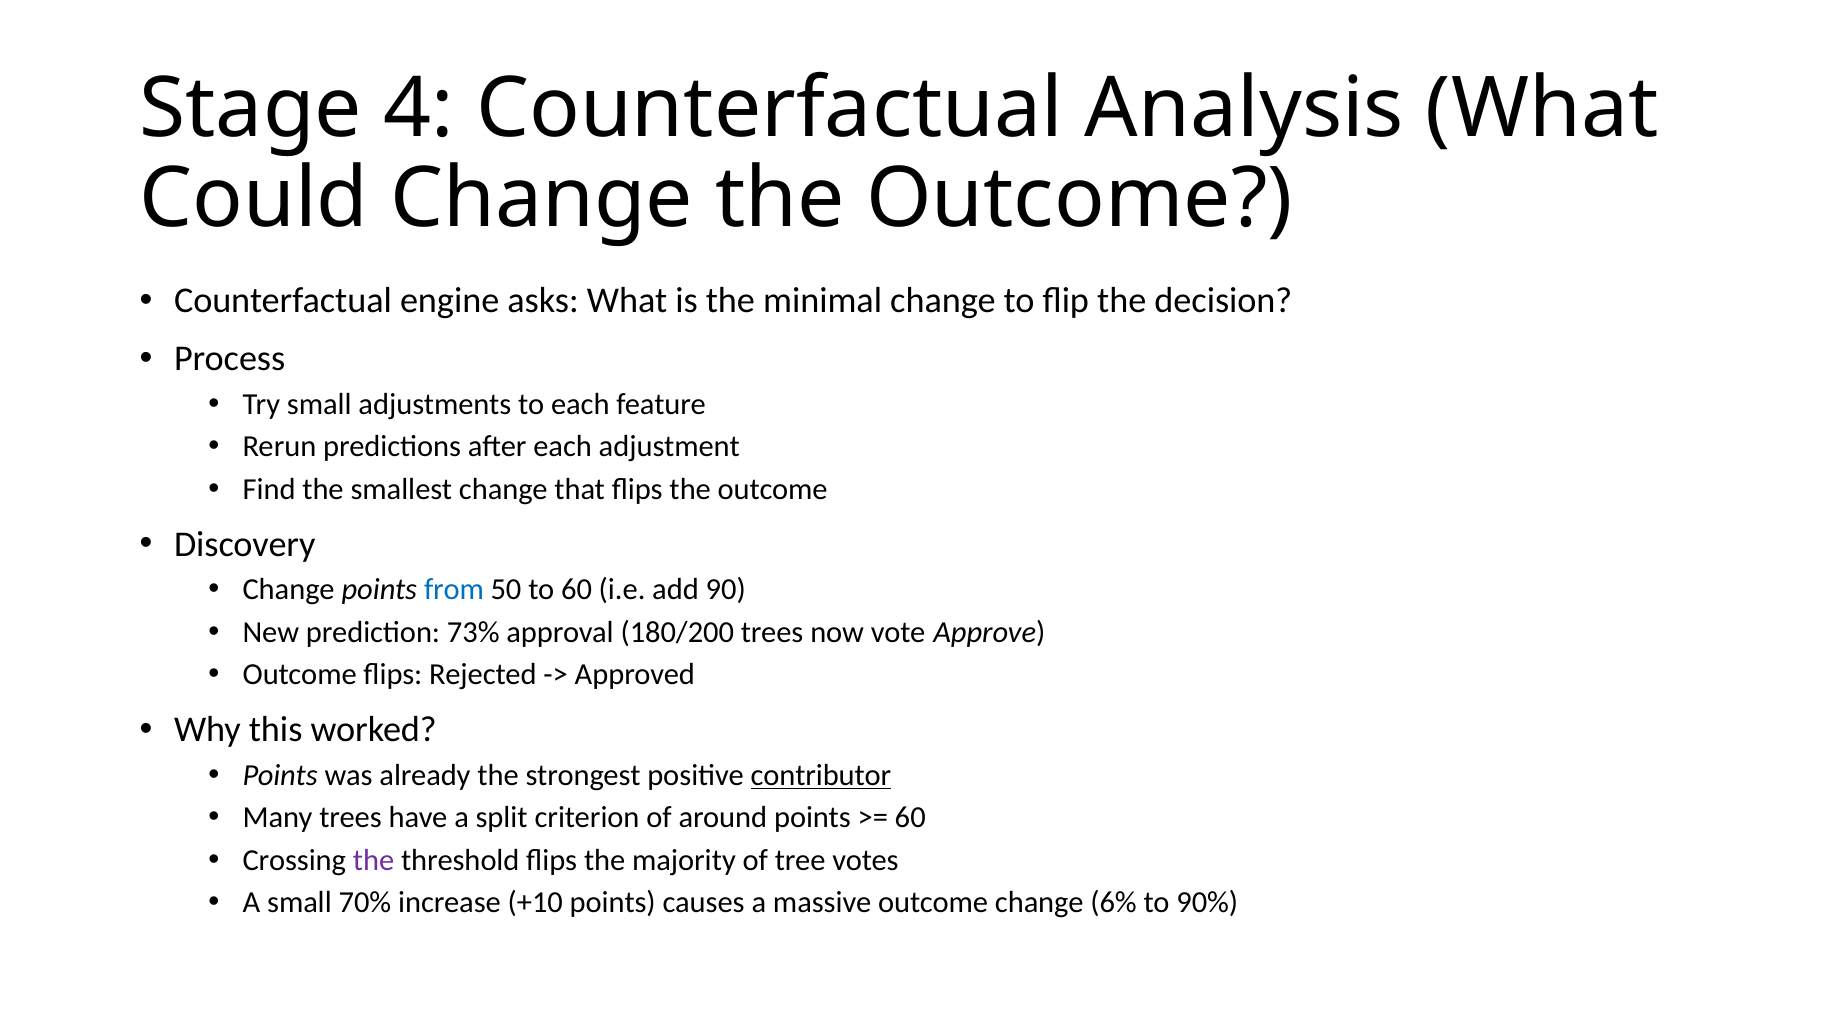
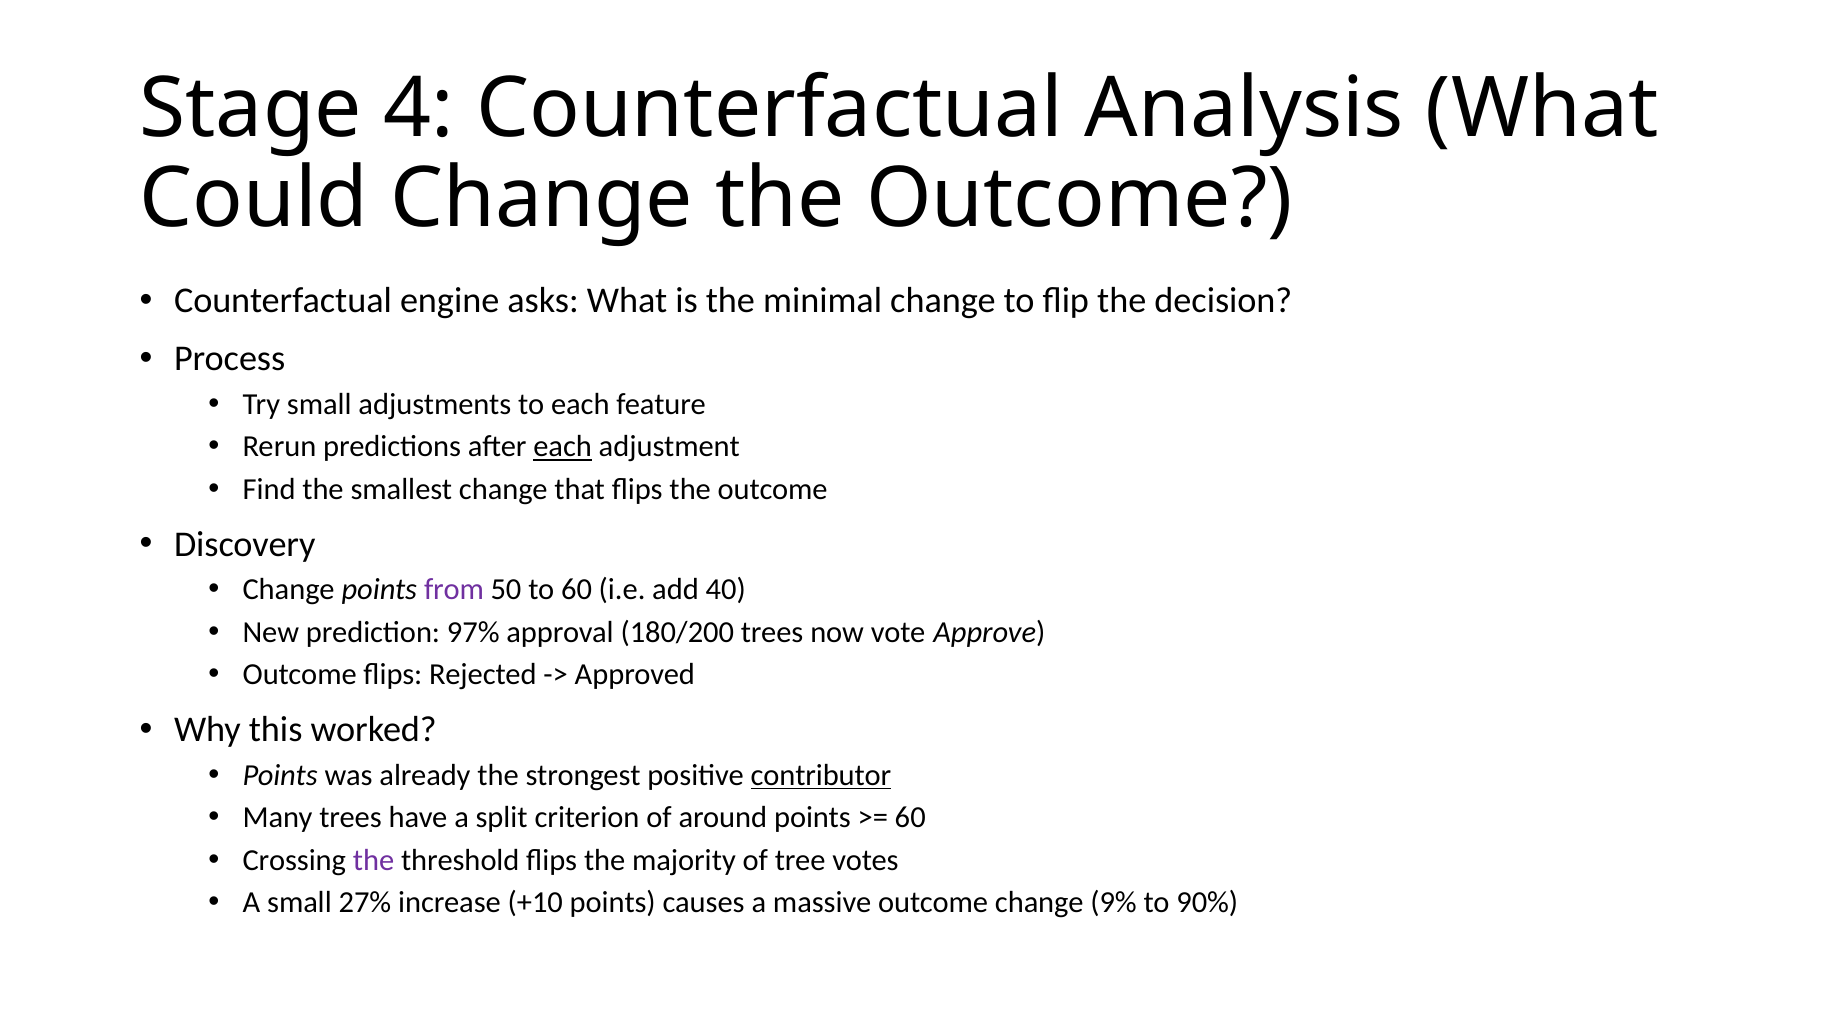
each at (563, 447) underline: none -> present
from colour: blue -> purple
90: 90 -> 40
73%: 73% -> 97%
70%: 70% -> 27%
6%: 6% -> 9%
